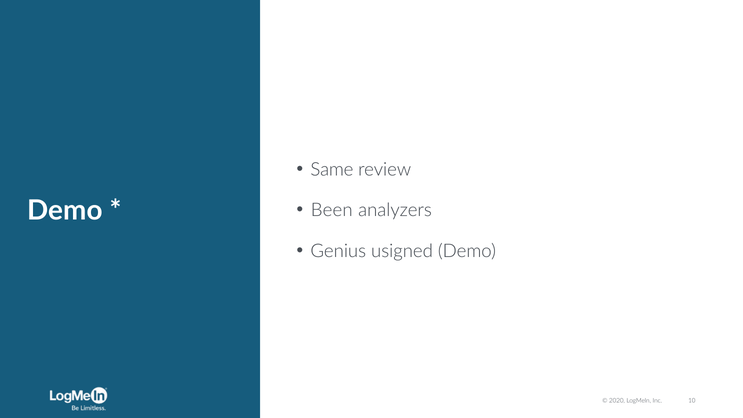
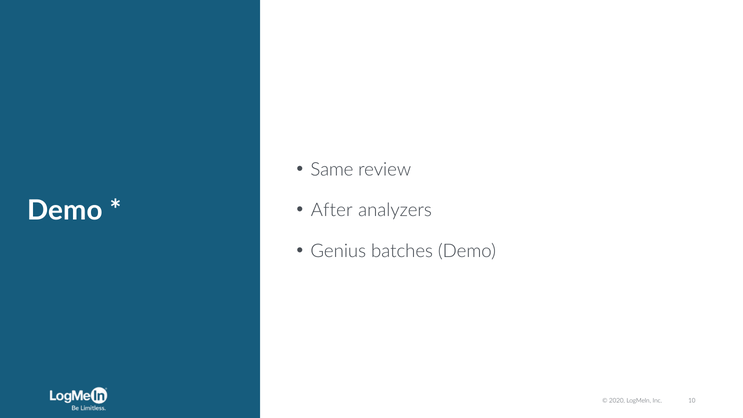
Been: Been -> After
usigned: usigned -> batches
